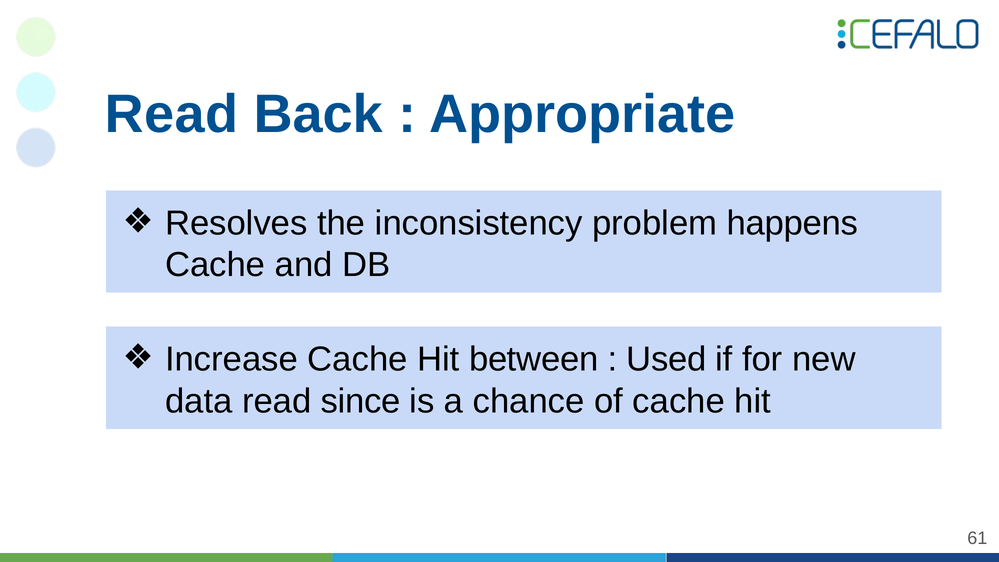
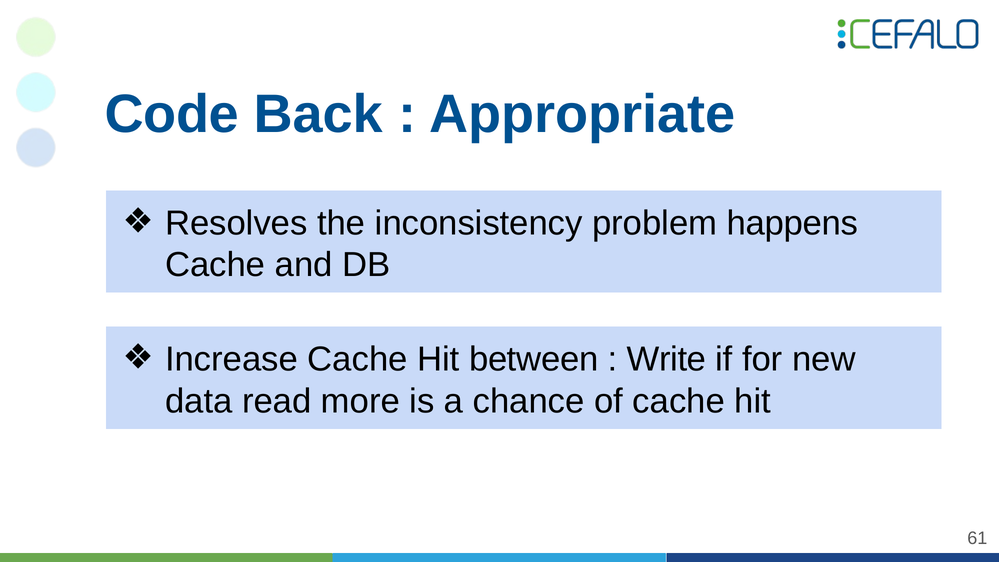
Read at (171, 114): Read -> Code
Used: Used -> Write
since: since -> more
